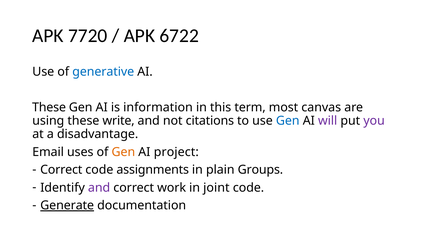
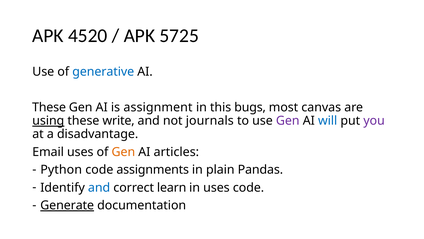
7720: 7720 -> 4520
6722: 6722 -> 5725
information: information -> assignment
term: term -> bugs
using underline: none -> present
citations: citations -> journals
Gen at (288, 121) colour: blue -> purple
will colour: purple -> blue
project: project -> articles
Correct at (61, 170): Correct -> Python
Groups: Groups -> Pandas
and at (99, 187) colour: purple -> blue
work: work -> learn
in joint: joint -> uses
